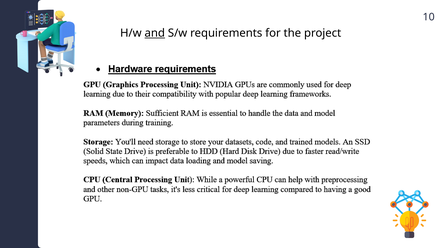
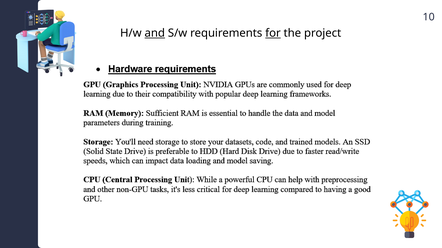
for underline: none -> present
